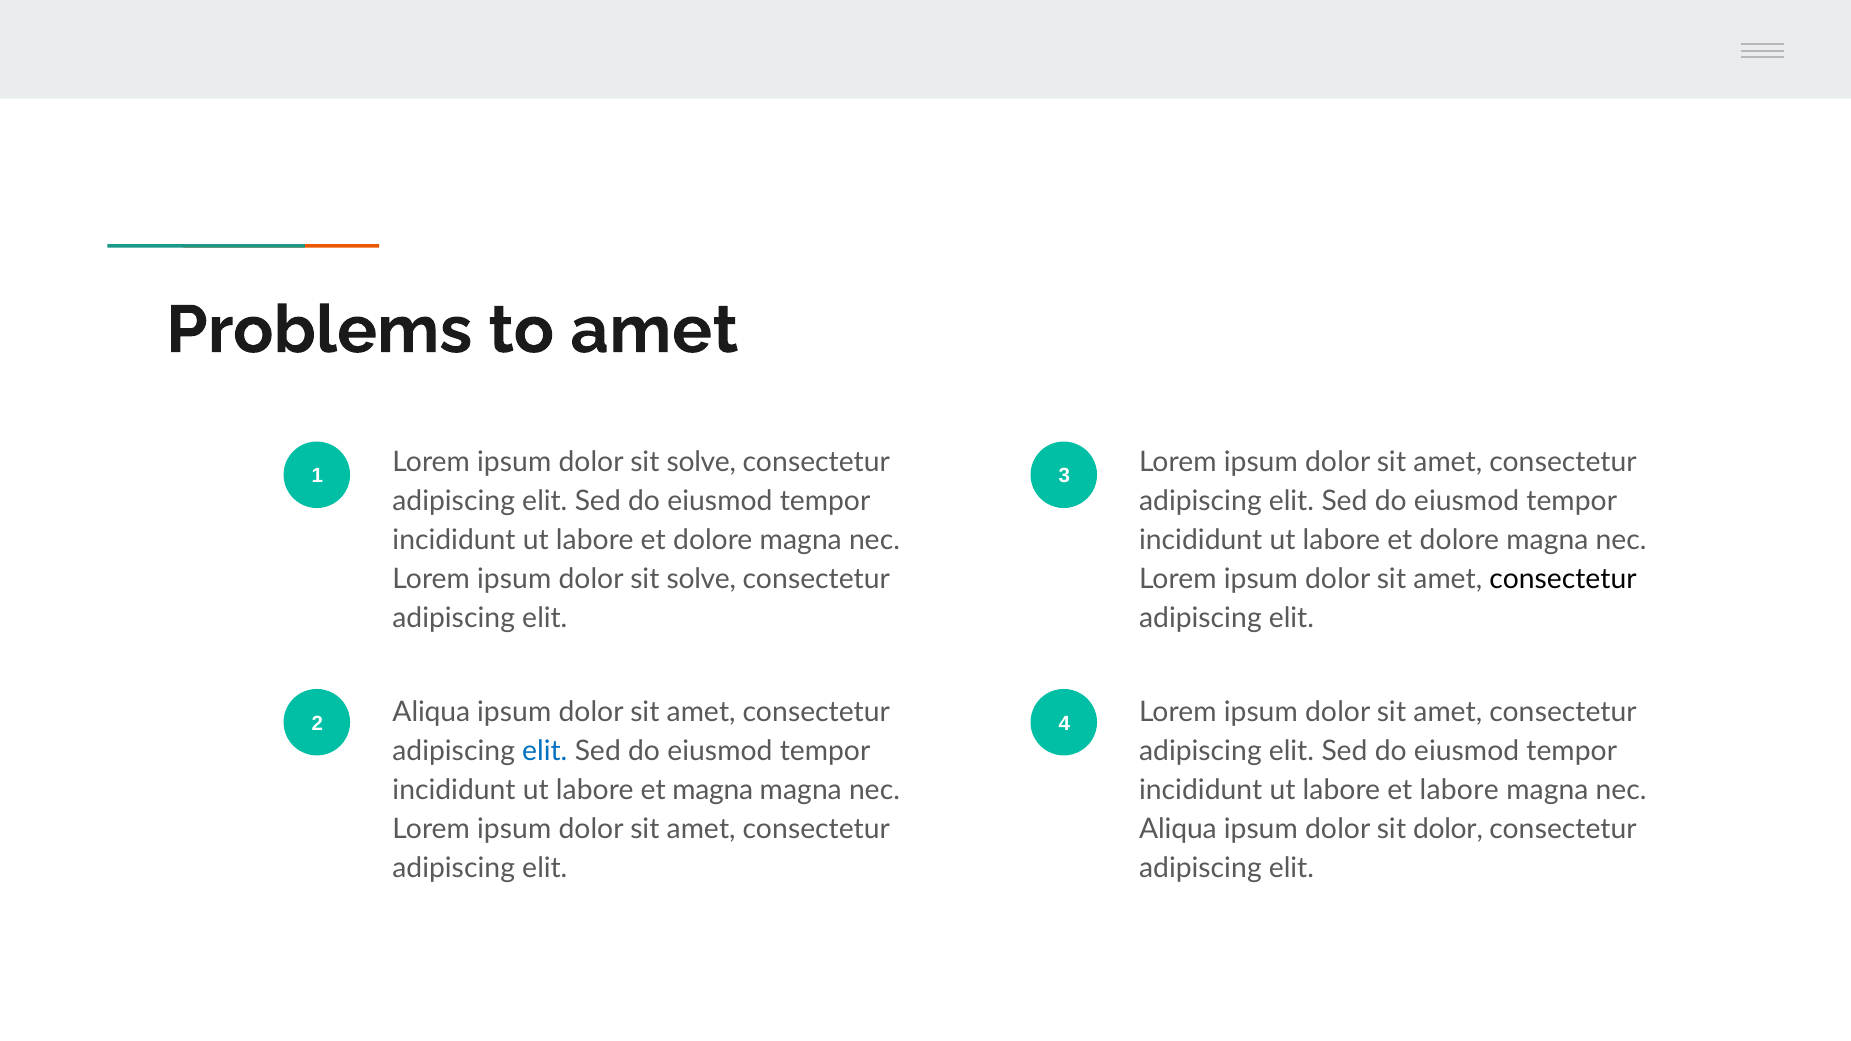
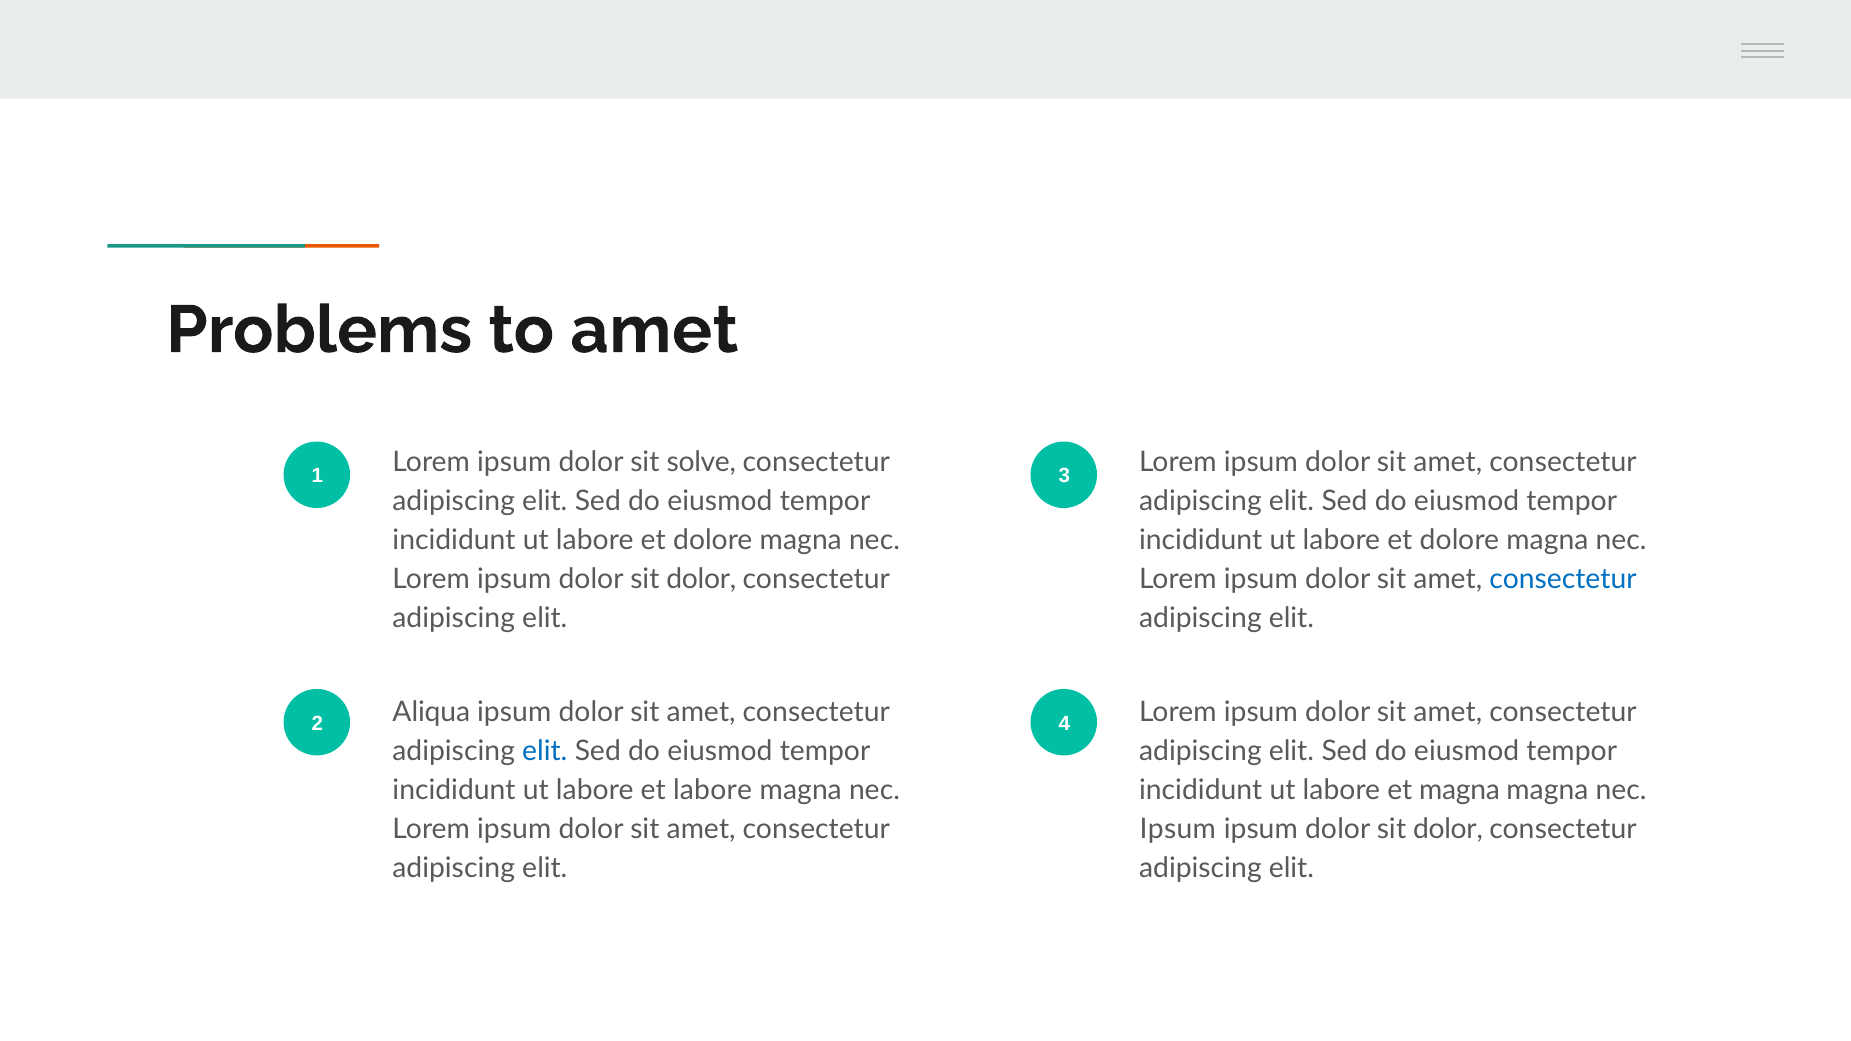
solve at (701, 579): solve -> dolor
consectetur at (1563, 579) colour: black -> blue
et magna: magna -> labore
et labore: labore -> magna
Aliqua at (1178, 829): Aliqua -> Ipsum
